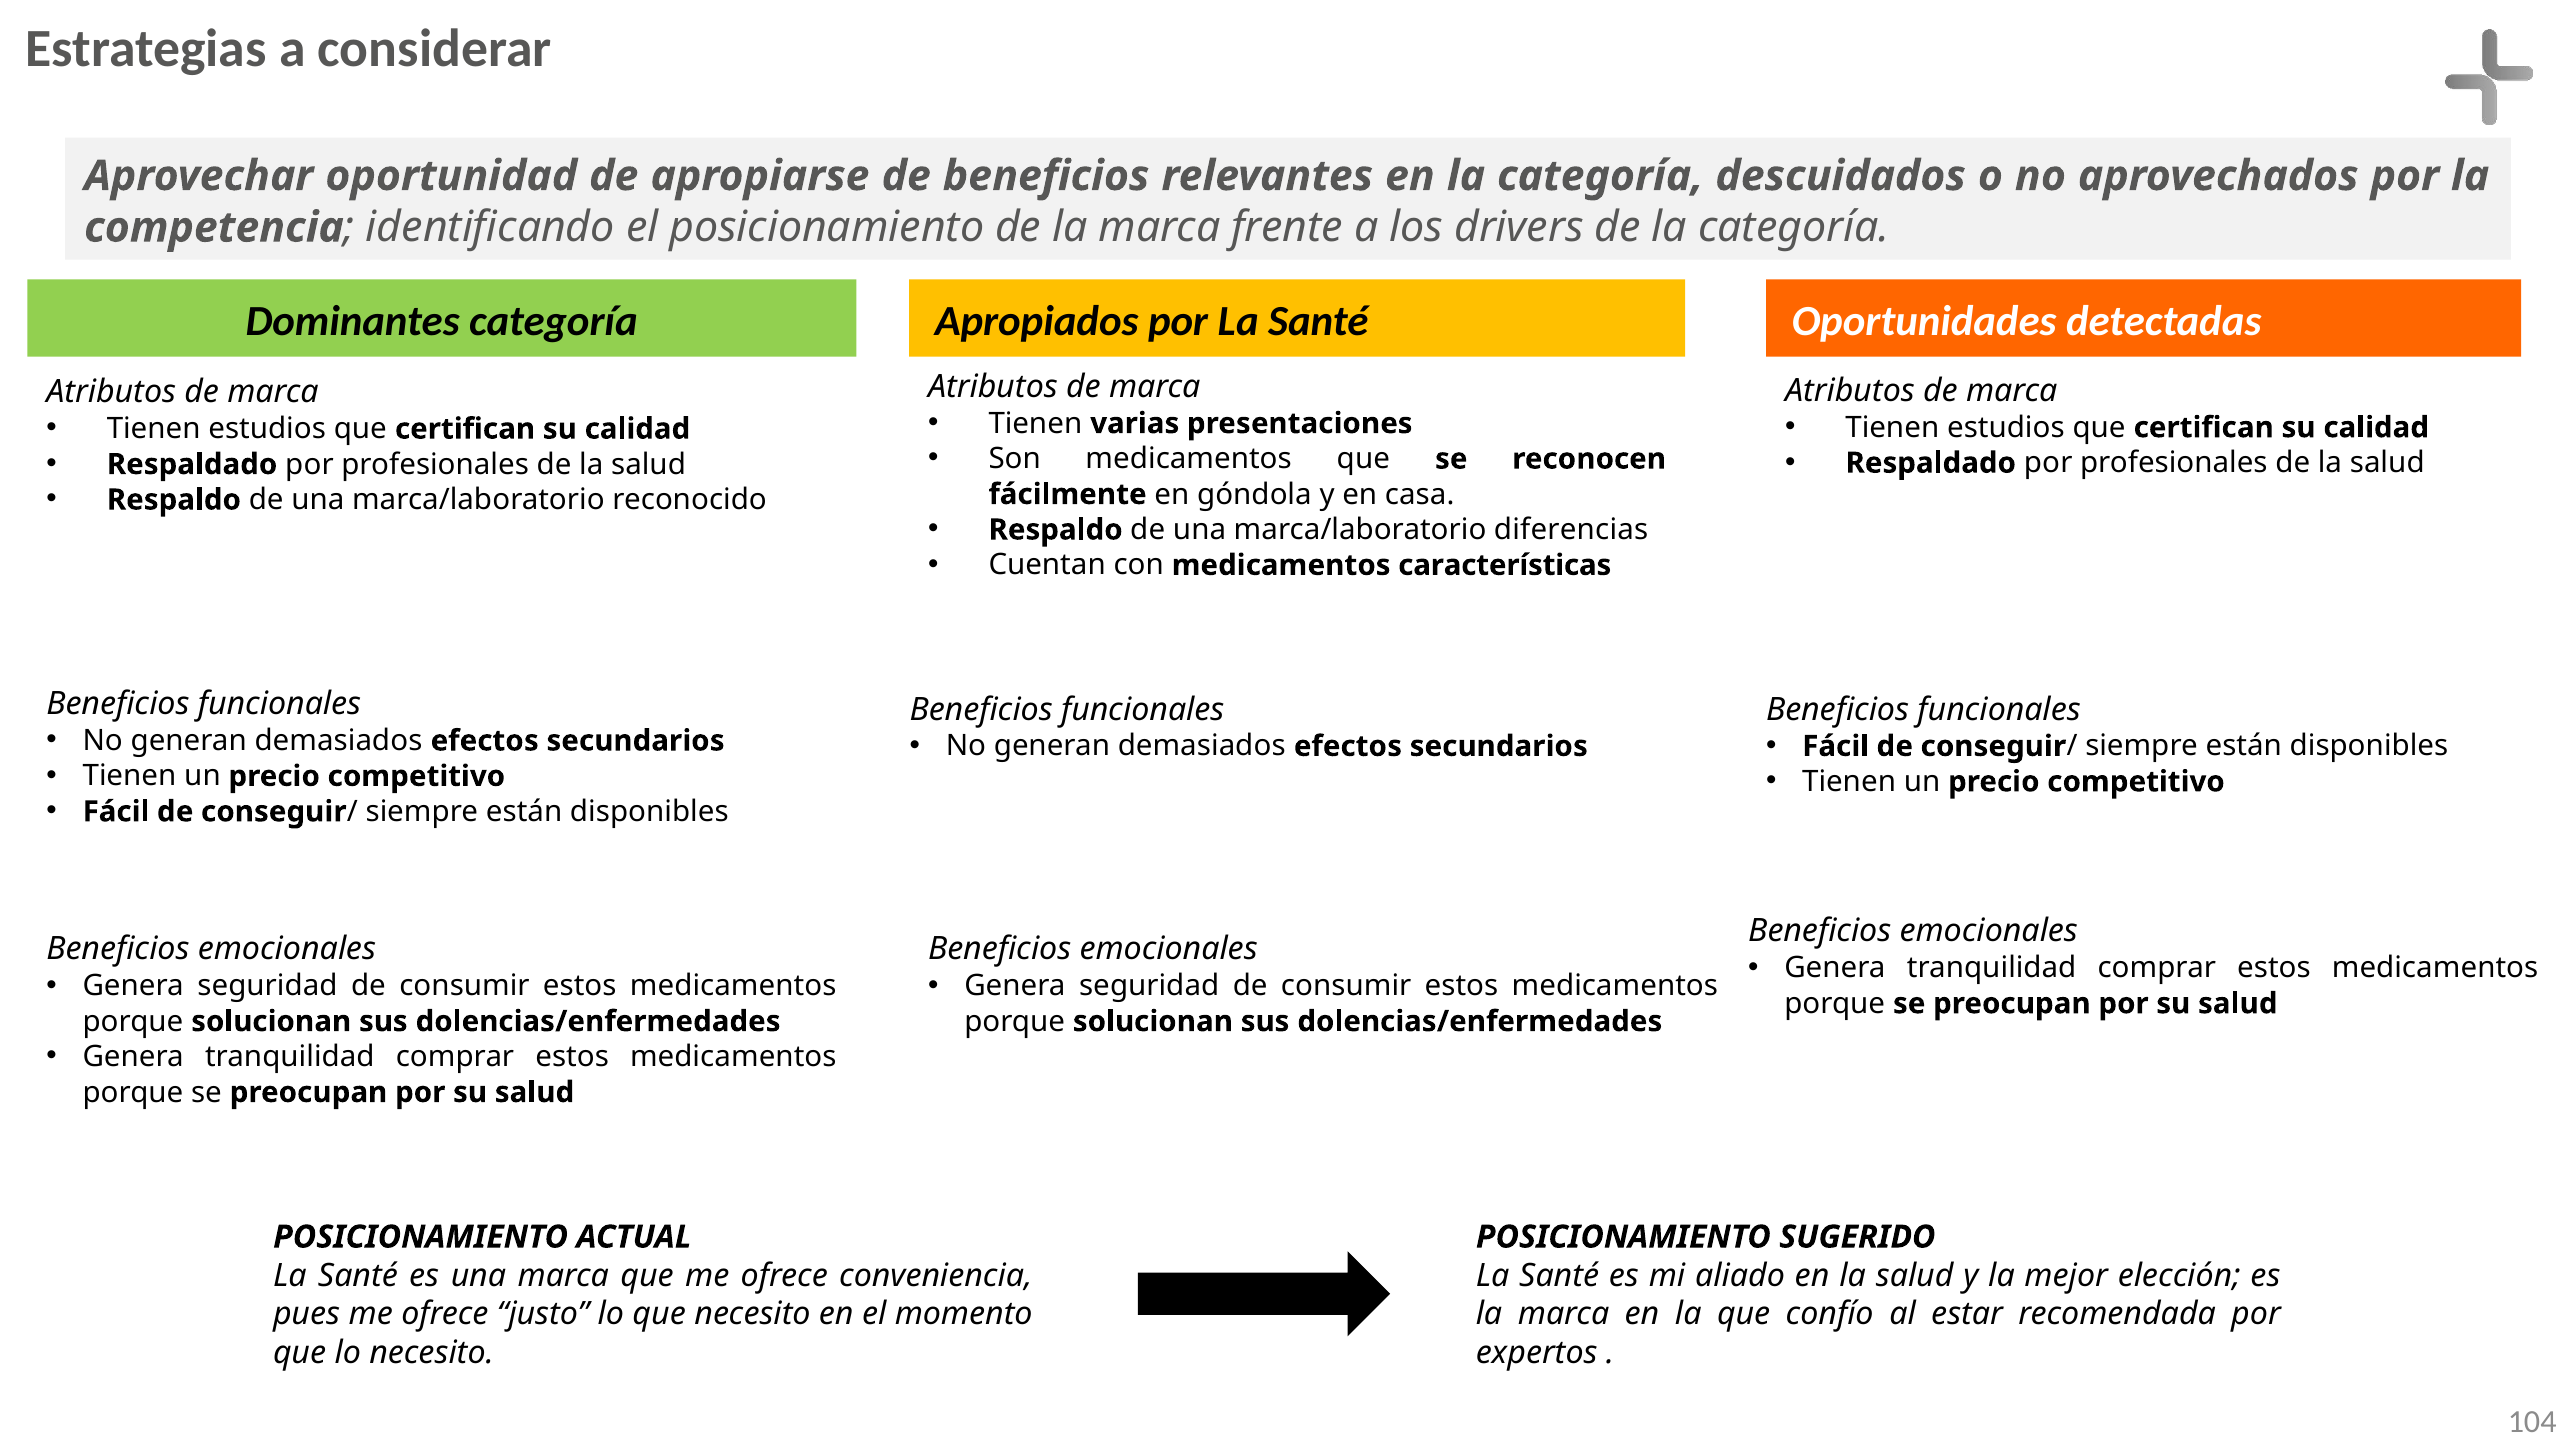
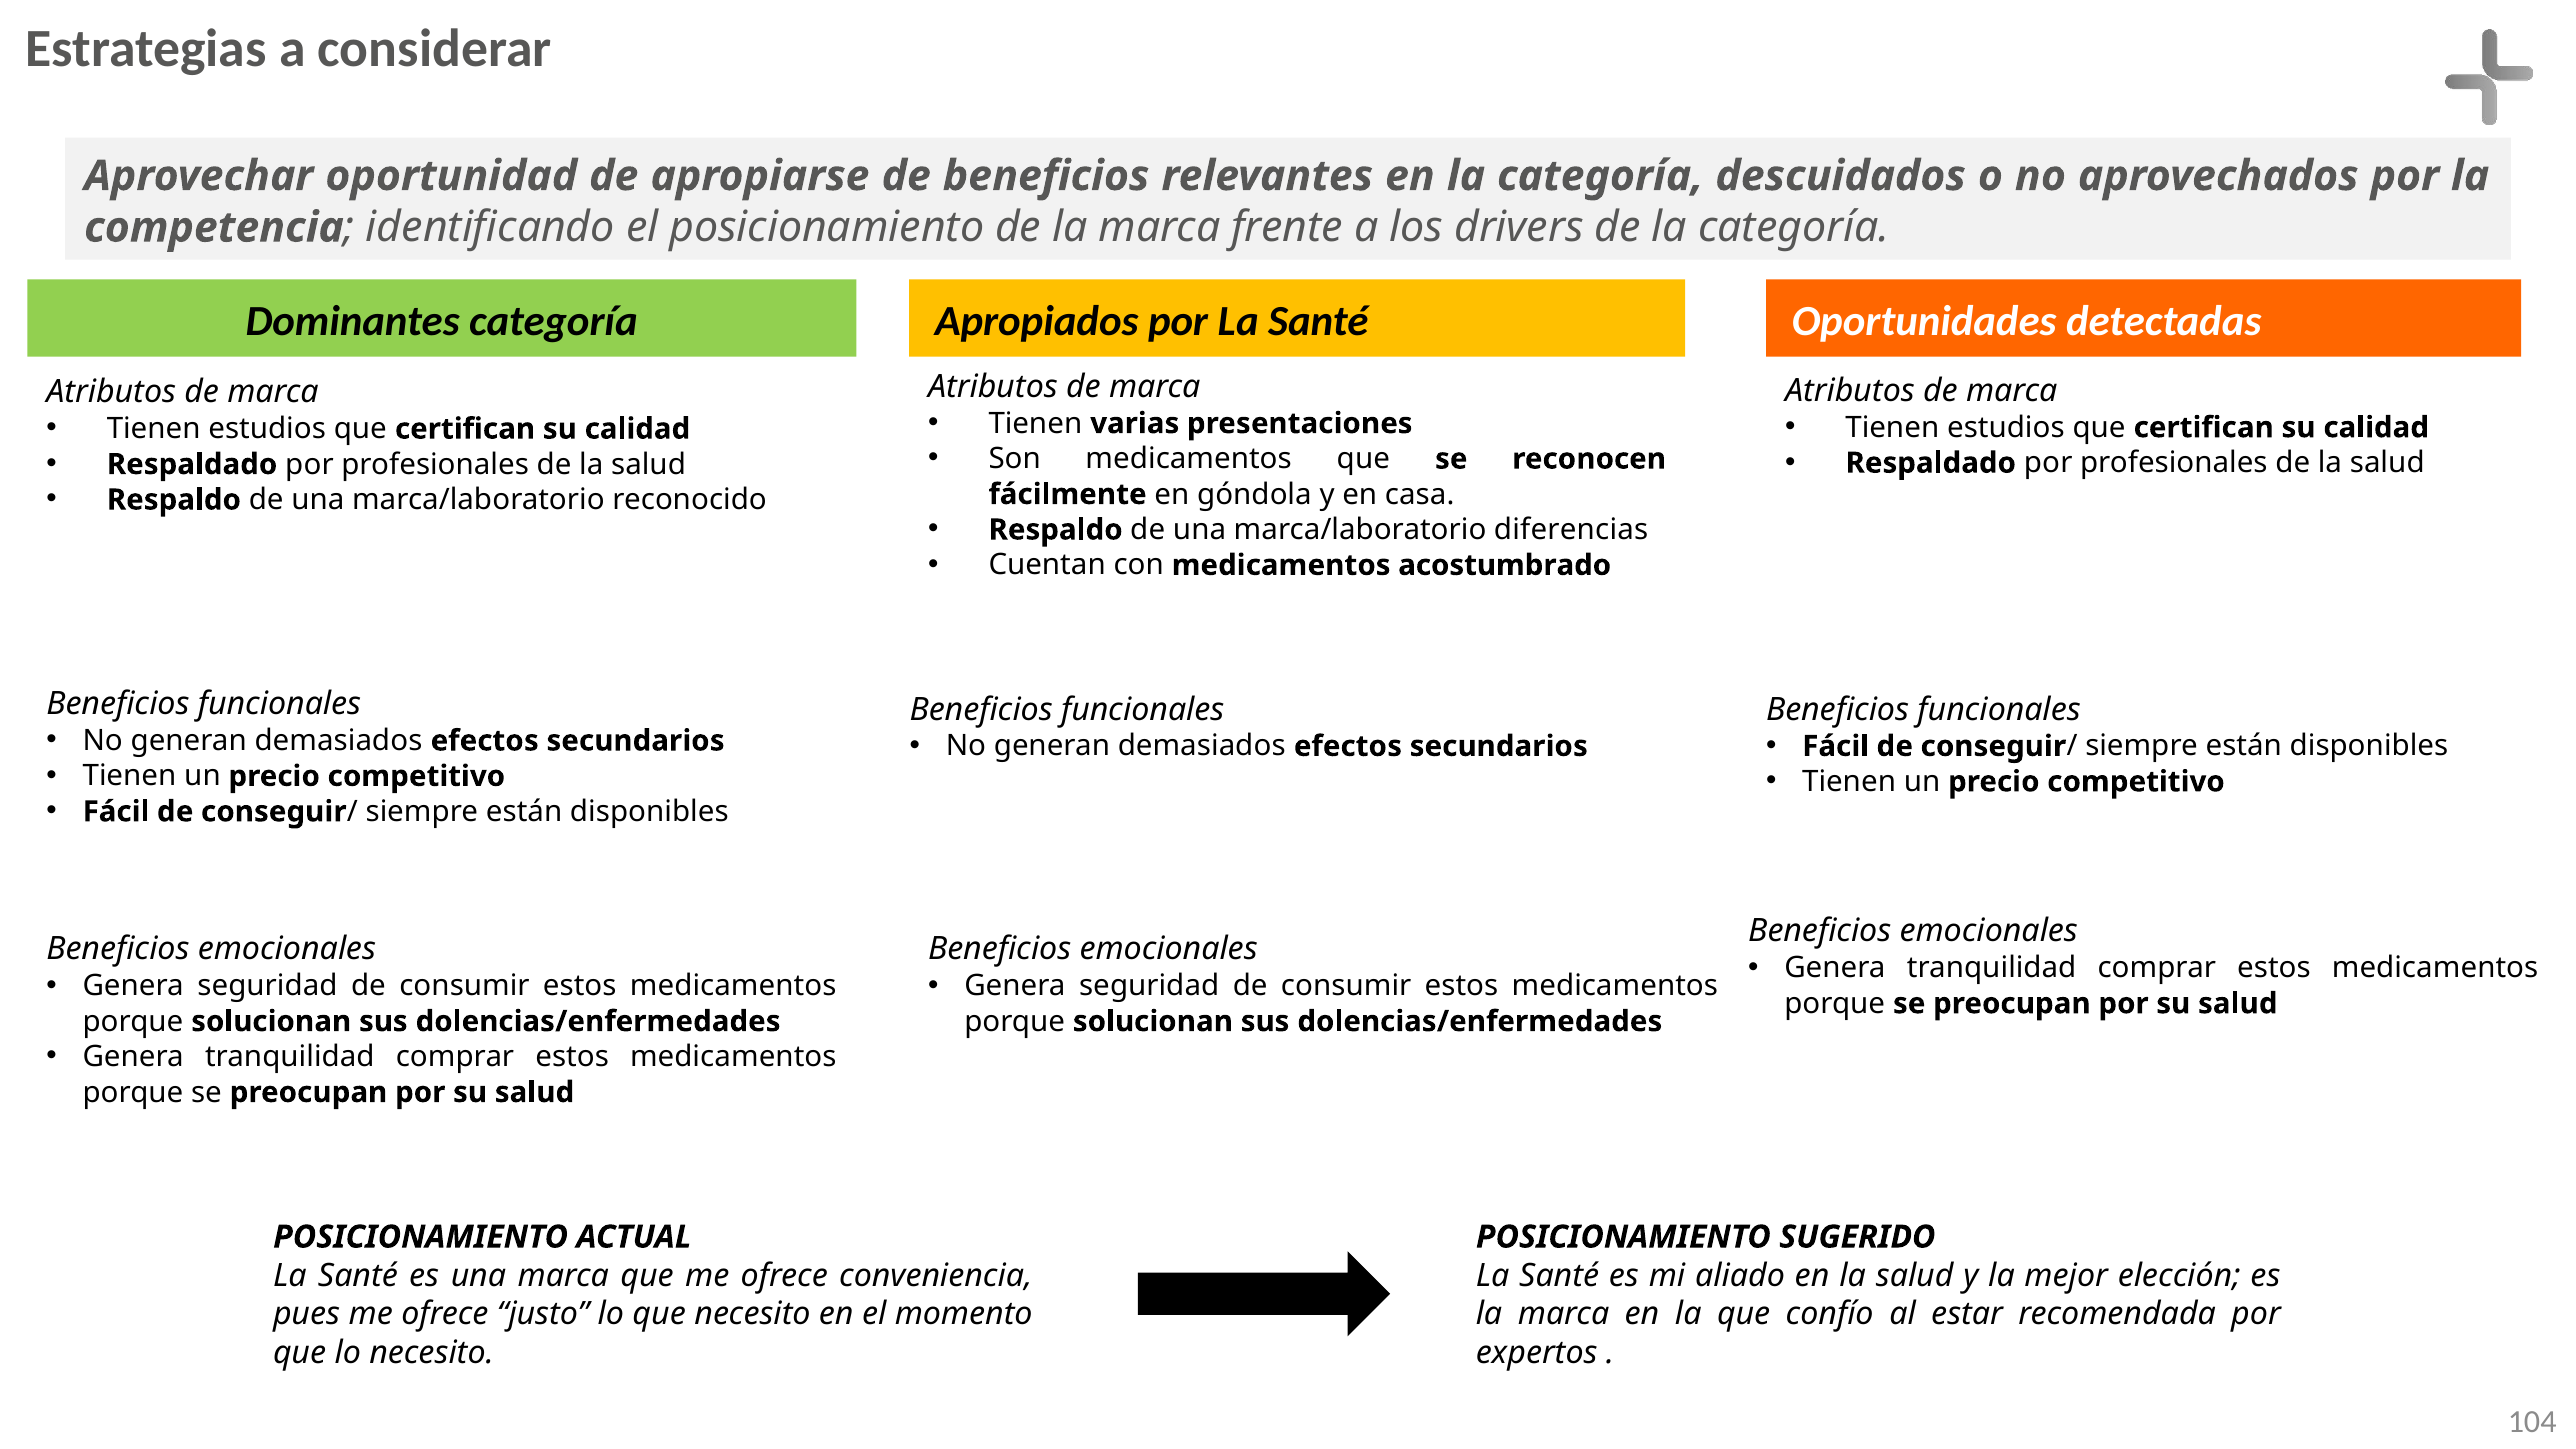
características: características -> acostumbrado
